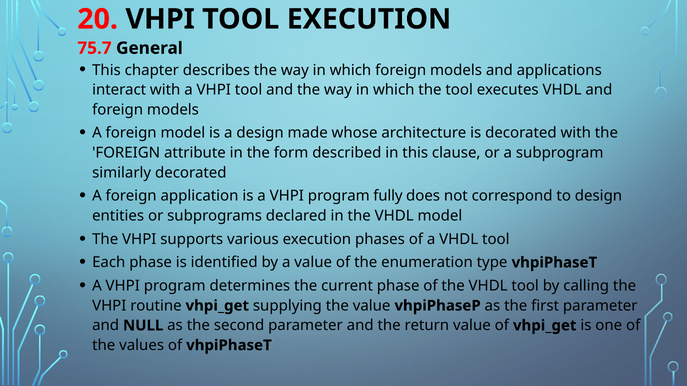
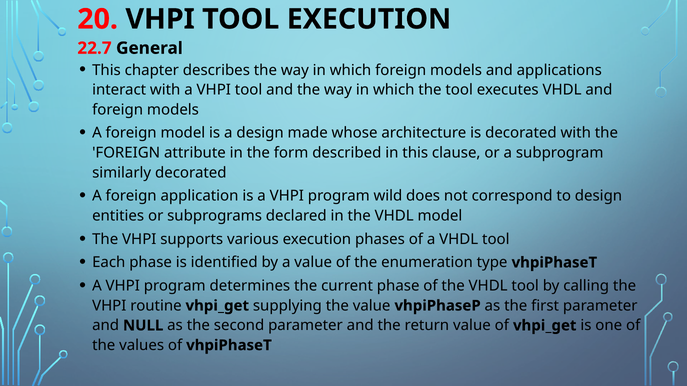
75.7: 75.7 -> 22.7
fully: fully -> wild
